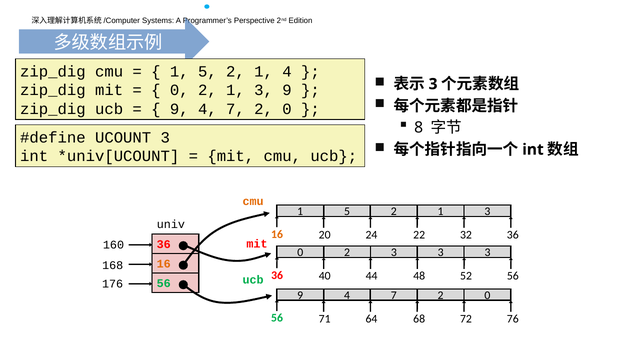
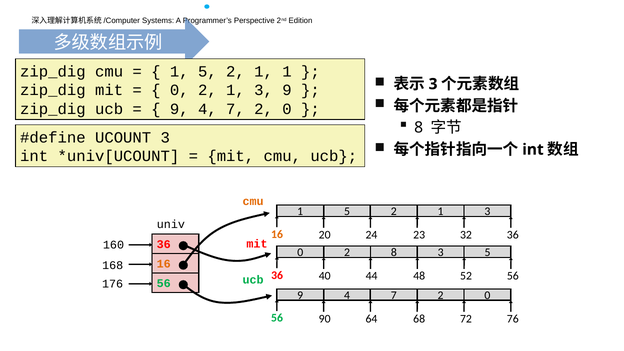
1 4: 4 -> 1
22: 22 -> 23
2 3: 3 -> 8
3 at (487, 253): 3 -> 5
71: 71 -> 90
